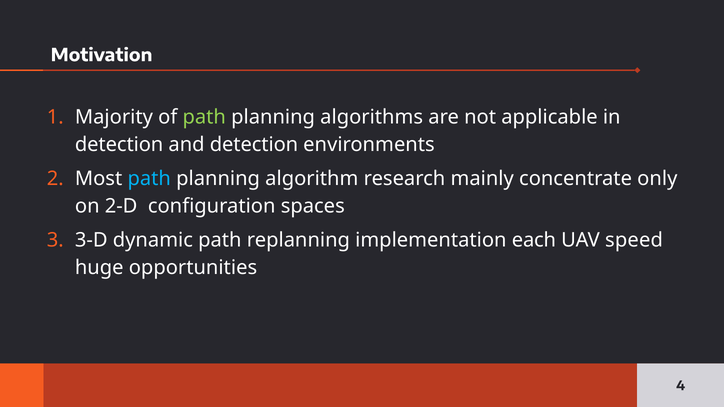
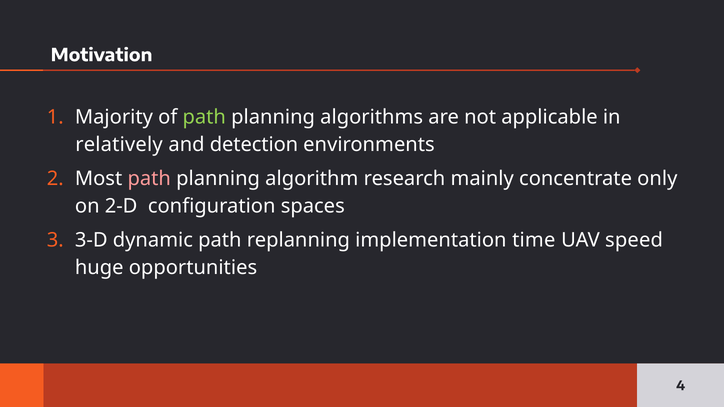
detection at (119, 145): detection -> relatively
path at (149, 179) colour: light blue -> pink
each: each -> time
